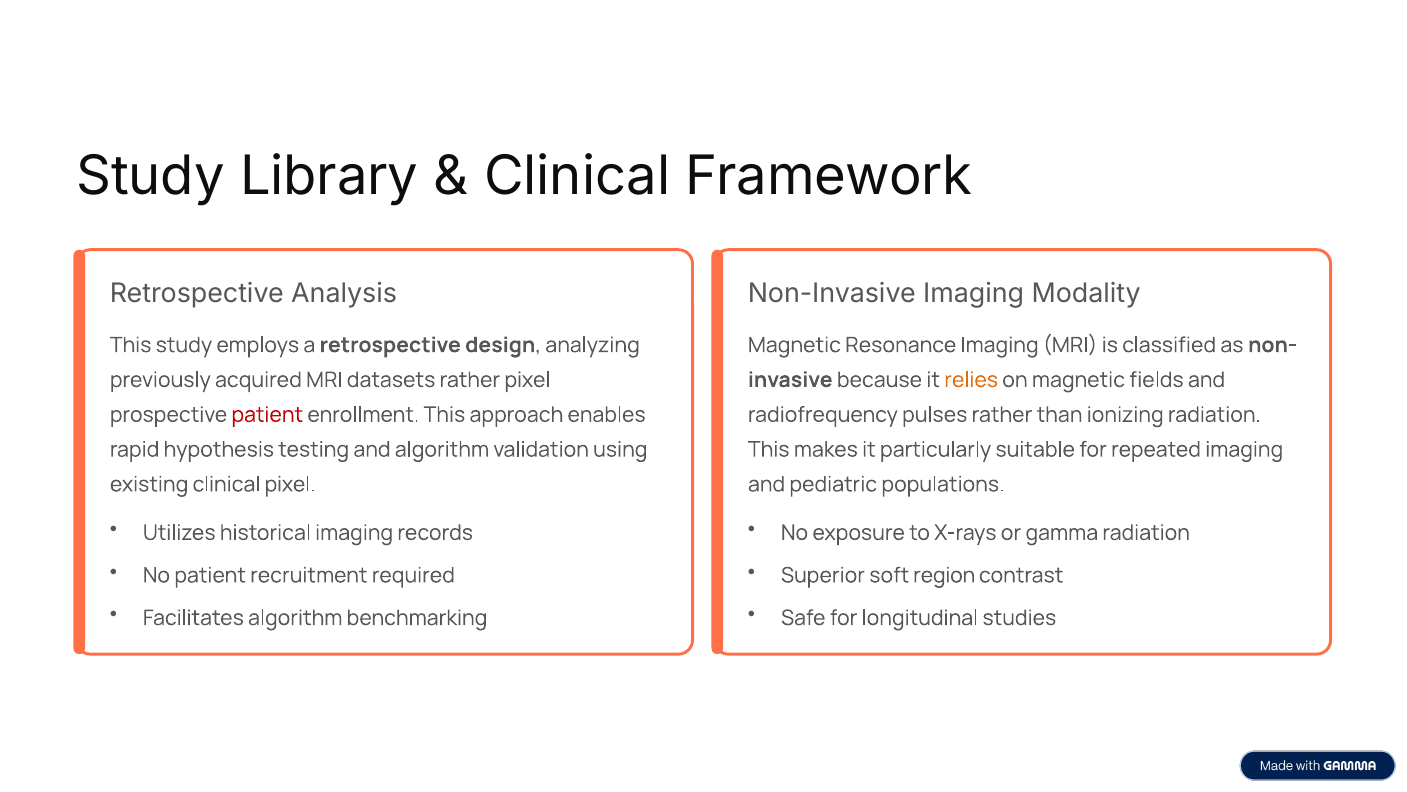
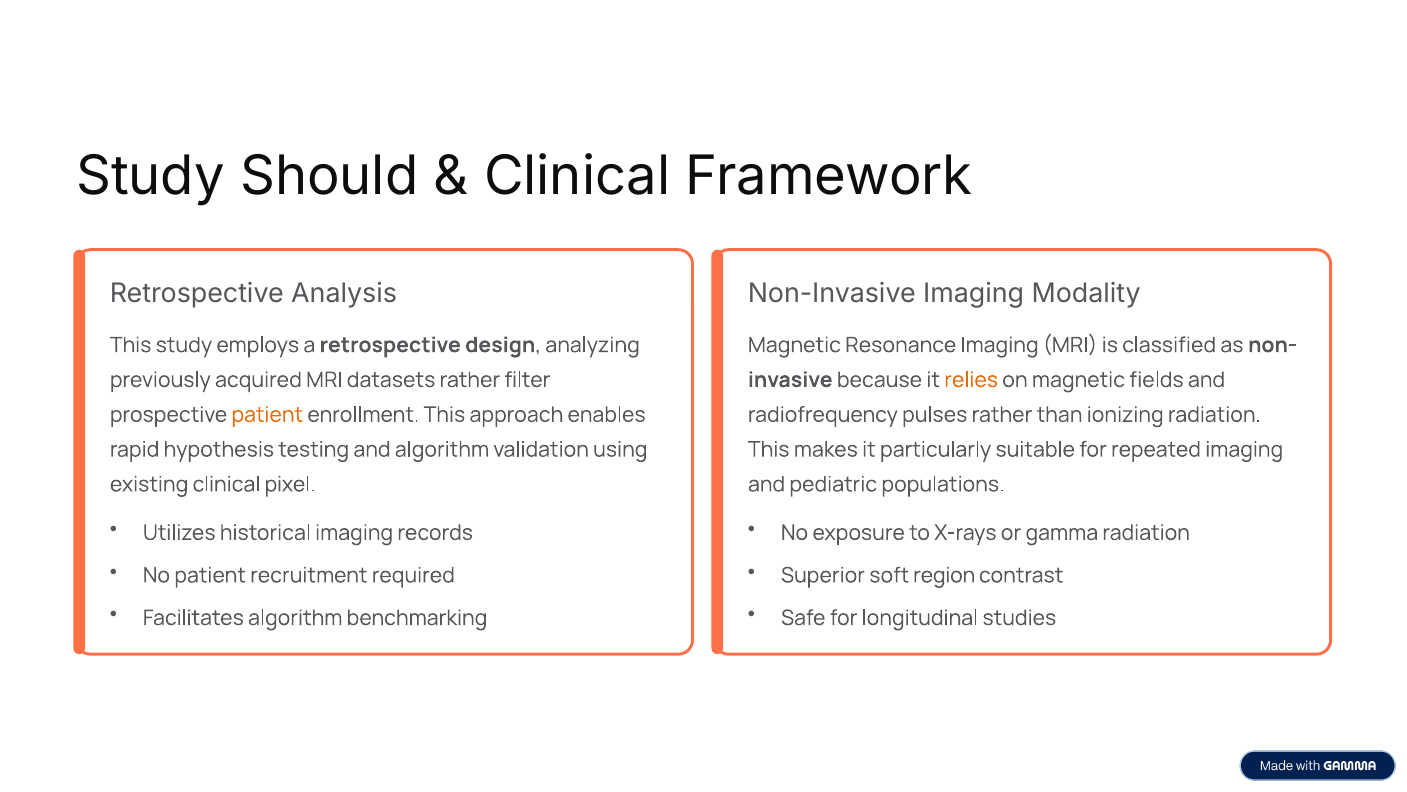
Library: Library -> Should
rather pixel: pixel -> filter
patient at (267, 414) colour: red -> orange
